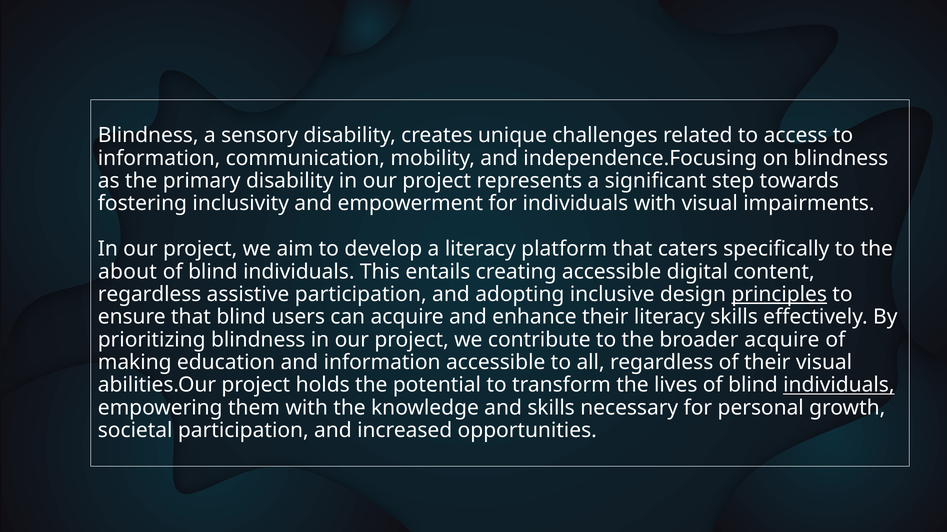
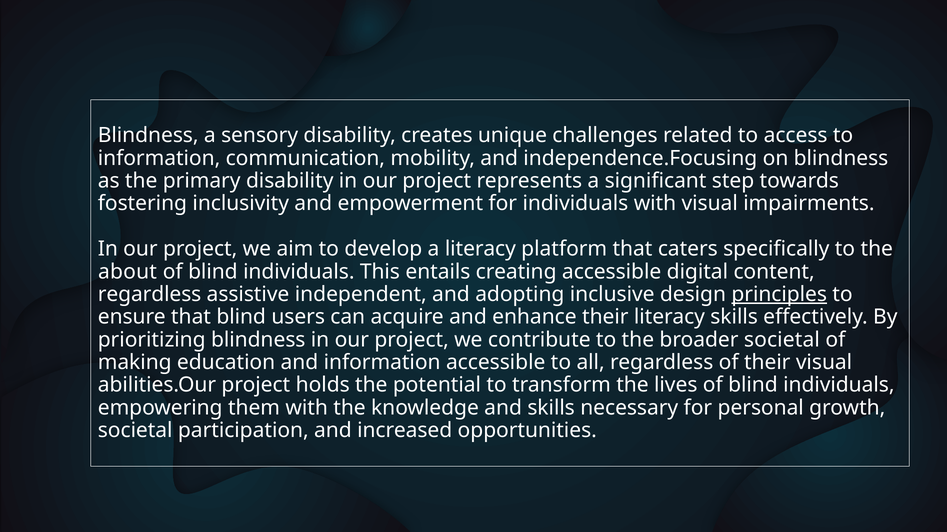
assistive participation: participation -> independent
broader acquire: acquire -> societal
individuals at (839, 385) underline: present -> none
